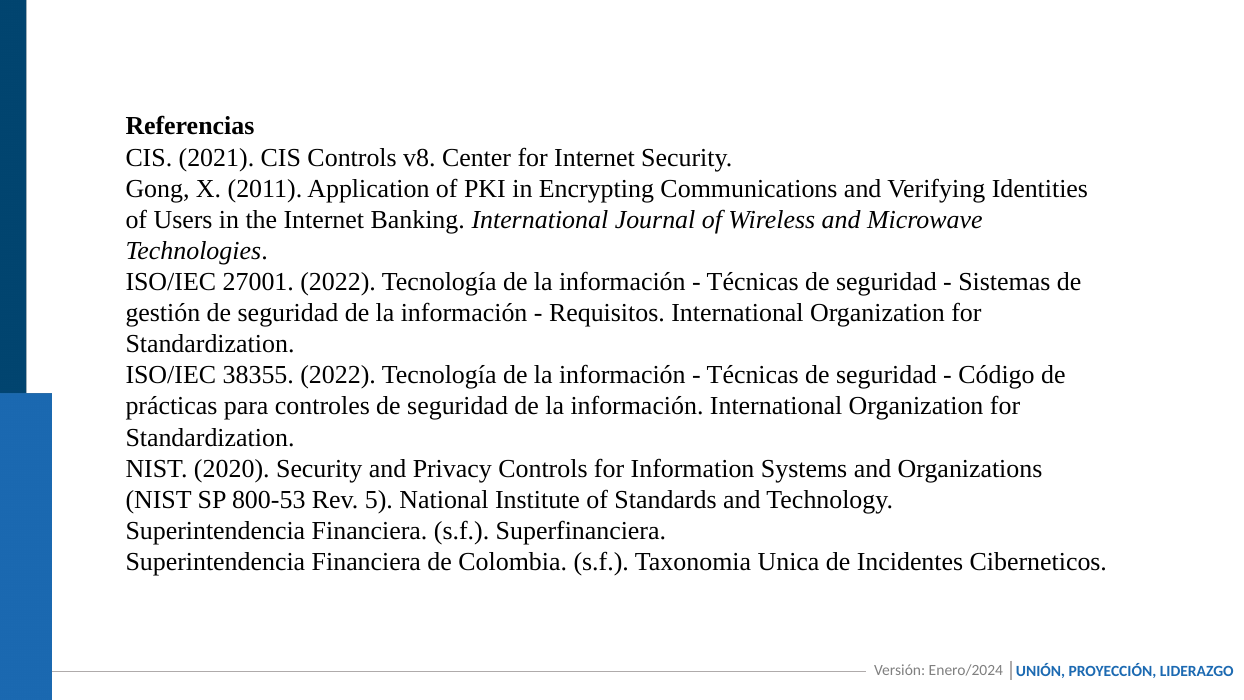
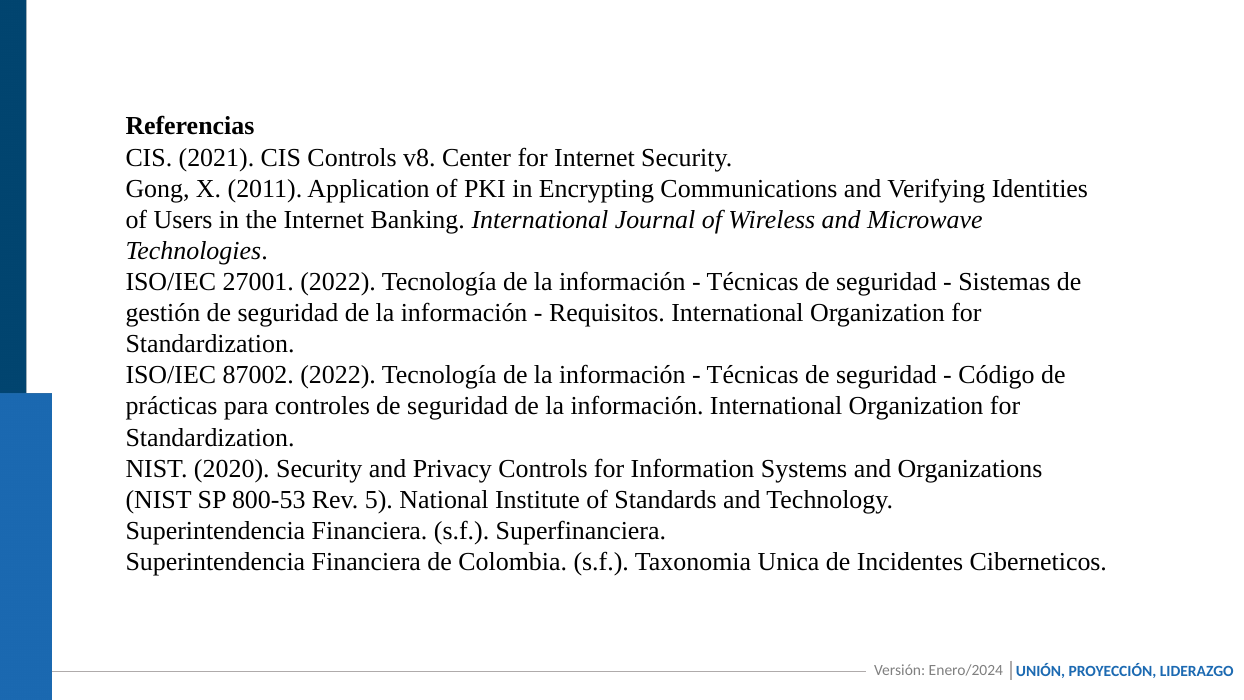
38355: 38355 -> 87002
